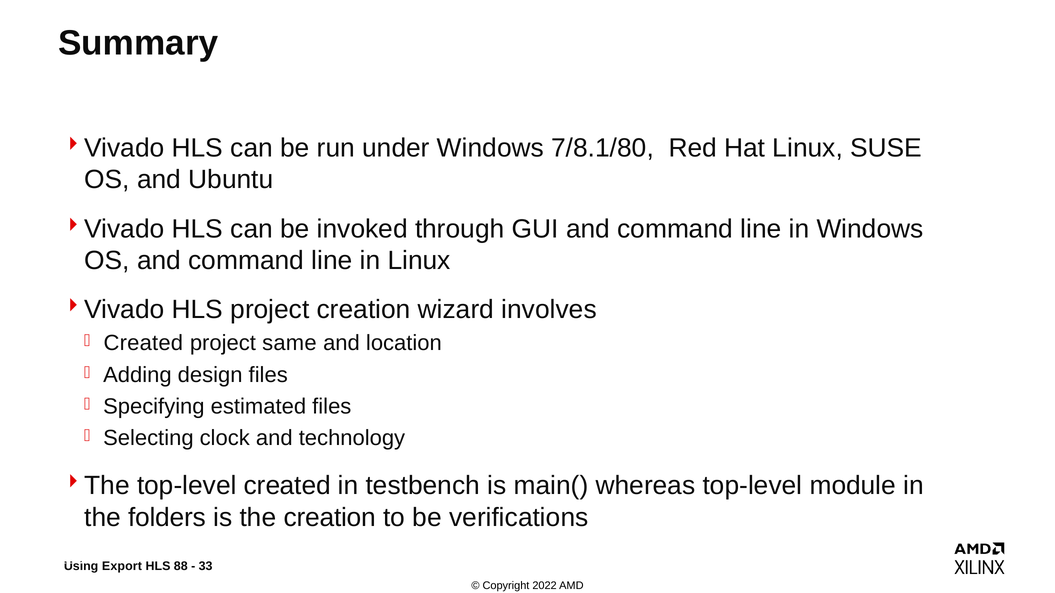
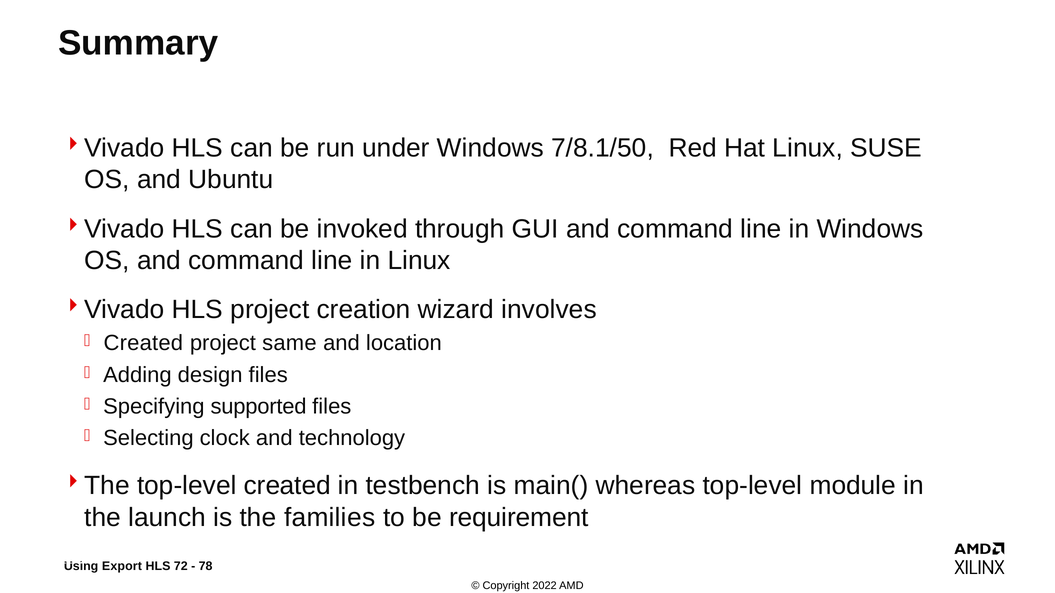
7/8.1/80: 7/8.1/80 -> 7/8.1/50
estimated: estimated -> supported
folders: folders -> launch
the creation: creation -> families
verifications: verifications -> requirement
88: 88 -> 72
33: 33 -> 78
